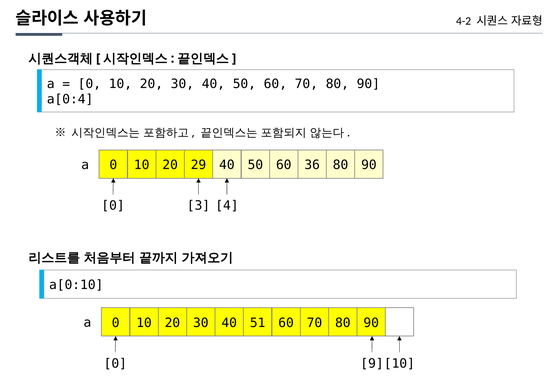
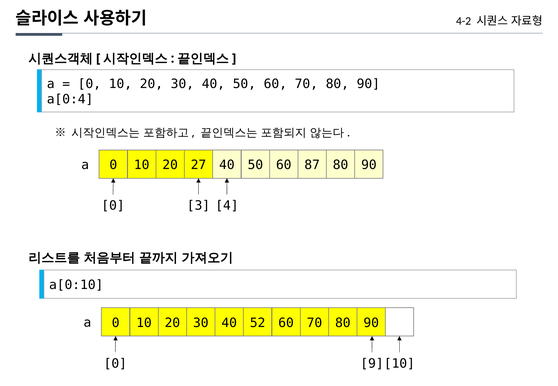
29: 29 -> 27
36: 36 -> 87
51: 51 -> 52
